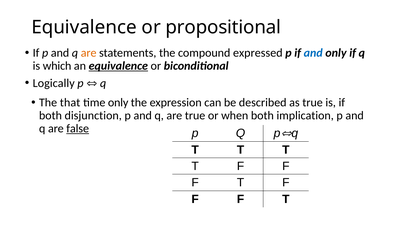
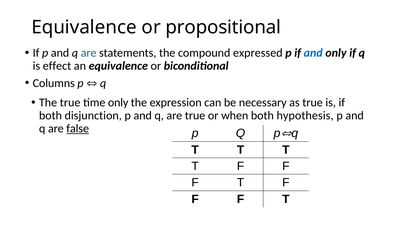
are at (89, 53) colour: orange -> blue
which: which -> effect
equivalence at (118, 66) underline: present -> none
Logically: Logically -> Columns
The that: that -> true
described: described -> necessary
implication: implication -> hypothesis
